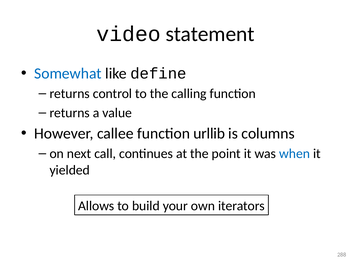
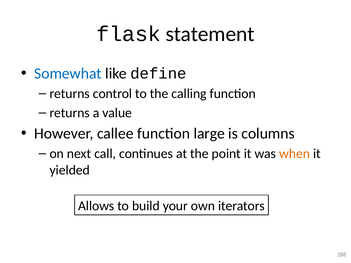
video: video -> flask
urllib: urllib -> large
when colour: blue -> orange
